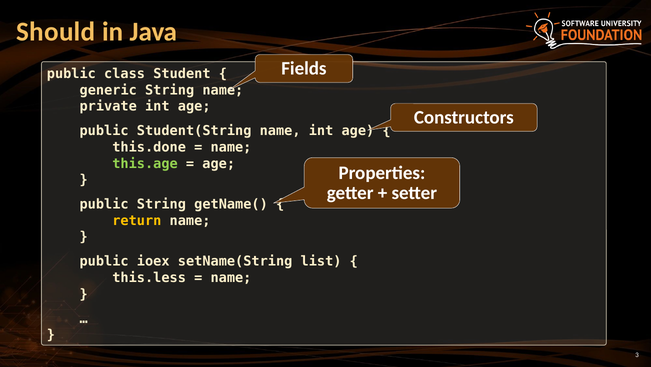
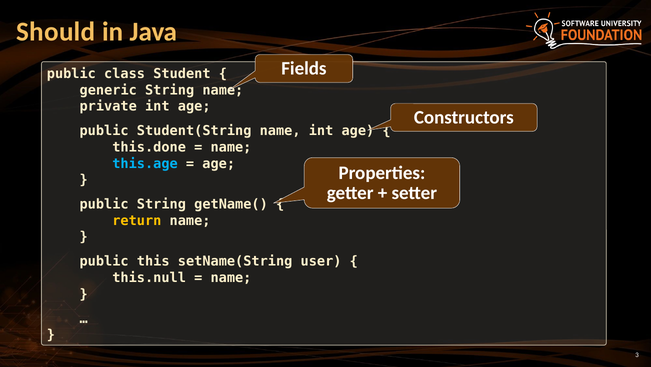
this.age colour: light green -> light blue
ioex: ioex -> this
list: list -> user
this.less: this.less -> this.null
